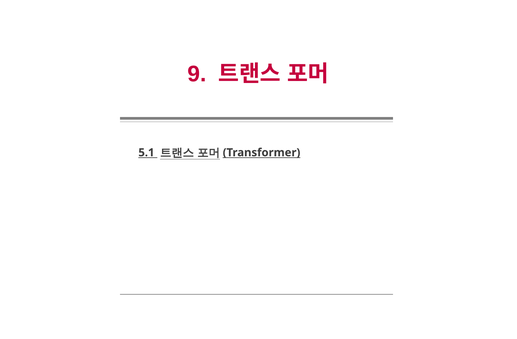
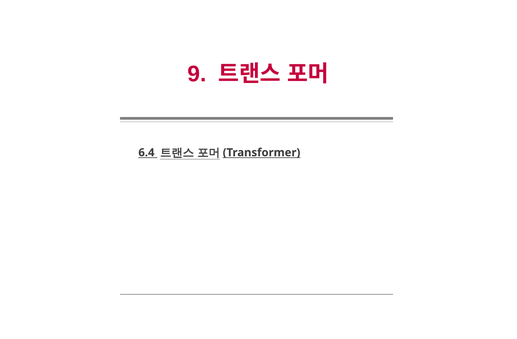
5.1: 5.1 -> 6.4
